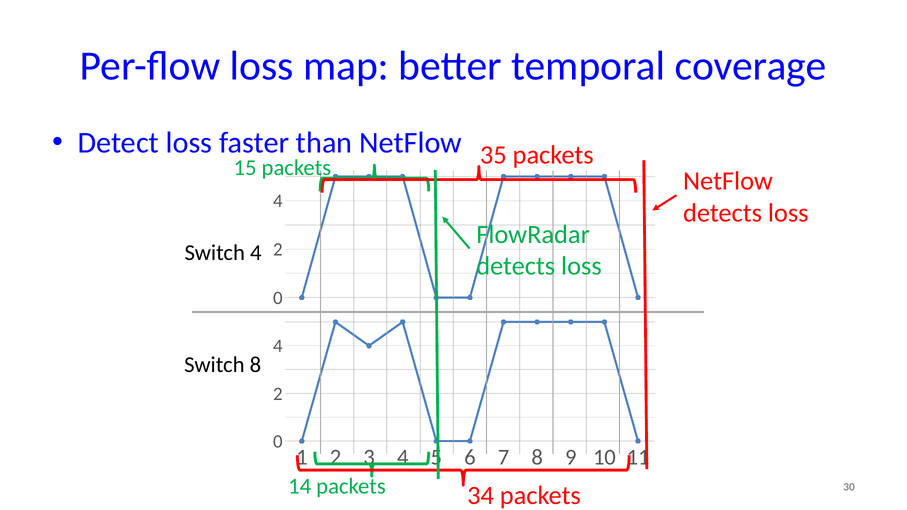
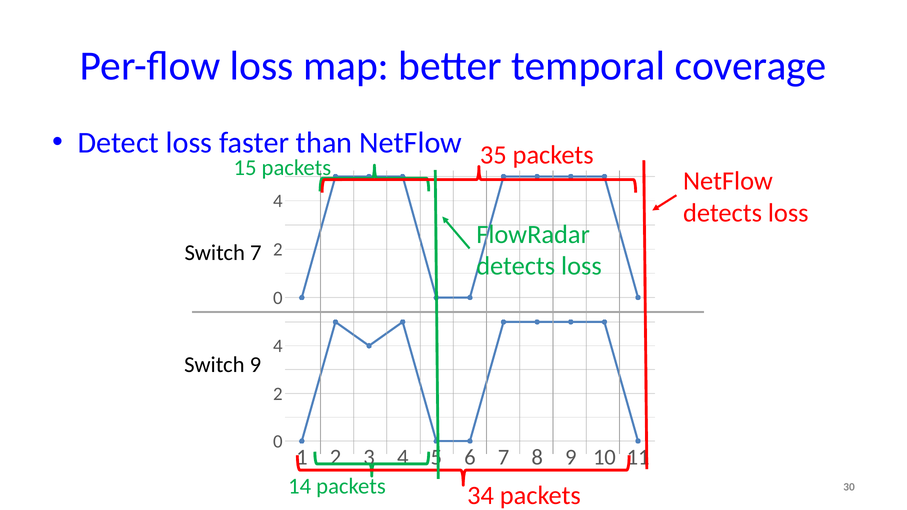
Switch 4: 4 -> 7
Switch 8: 8 -> 9
